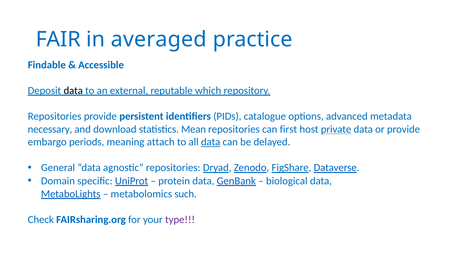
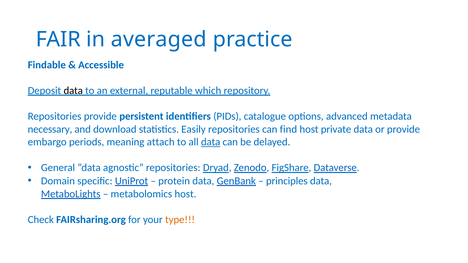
Mean: Mean -> Easily
first: first -> find
private underline: present -> none
biological: biological -> principles
metabolomics such: such -> host
type colour: purple -> orange
